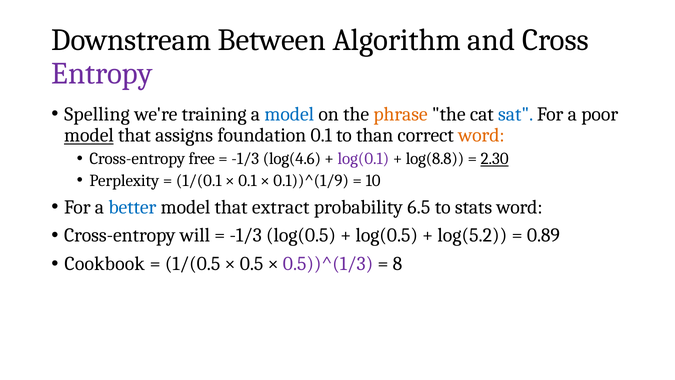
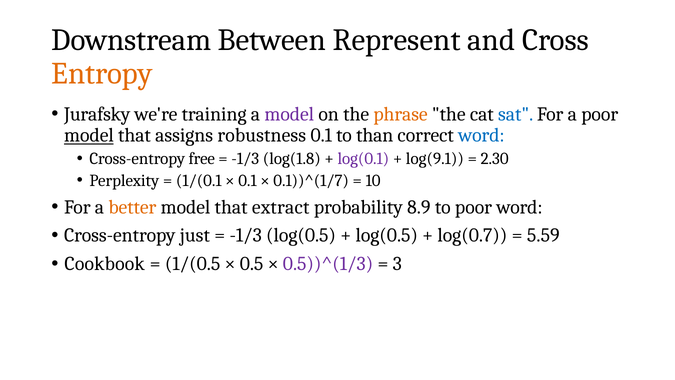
Algorithm: Algorithm -> Represent
Entropy colour: purple -> orange
Spelling: Spelling -> Jurafsky
model at (289, 114) colour: blue -> purple
foundation: foundation -> robustness
word at (481, 135) colour: orange -> blue
log(4.6: log(4.6 -> log(1.8
log(8.8: log(8.8 -> log(9.1
2.30 underline: present -> none
0.1))^(1/9: 0.1))^(1/9 -> 0.1))^(1/7
better colour: blue -> orange
6.5: 6.5 -> 8.9
to stats: stats -> poor
will: will -> just
log(5.2: log(5.2 -> log(0.7
0.89: 0.89 -> 5.59
8: 8 -> 3
